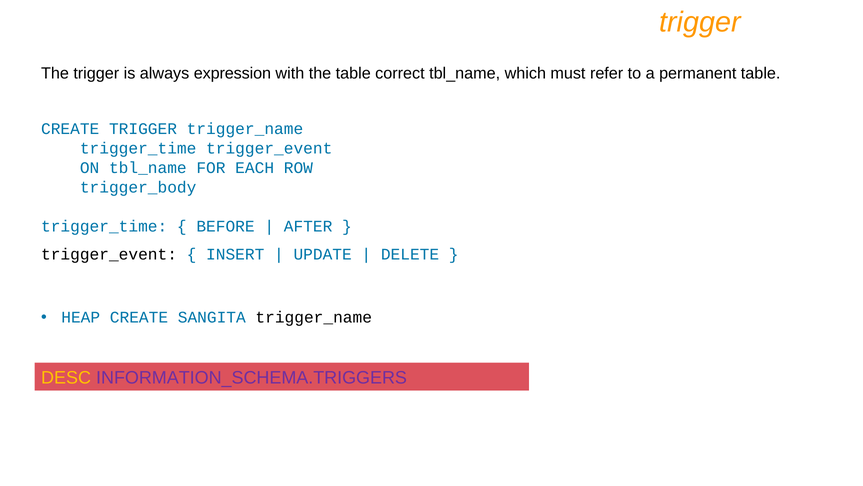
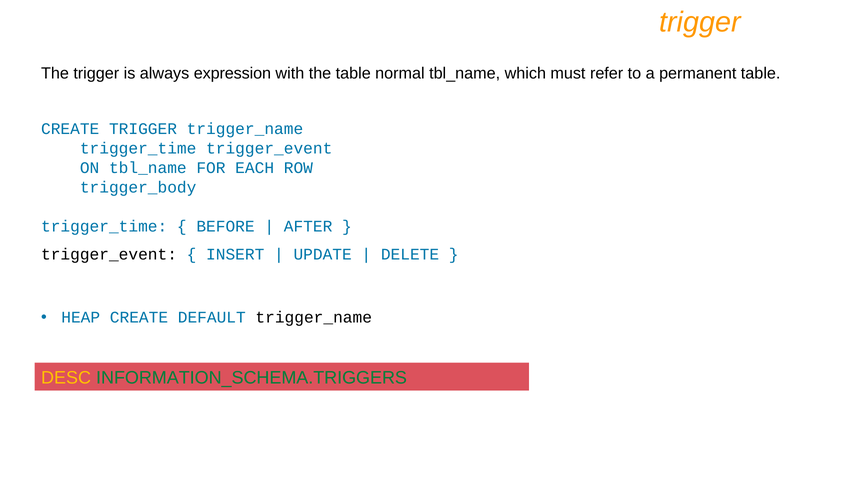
correct: correct -> normal
SANGITA: SANGITA -> DEFAULT
INFORMATION_SCHEMA.TRIGGERS colour: purple -> green
